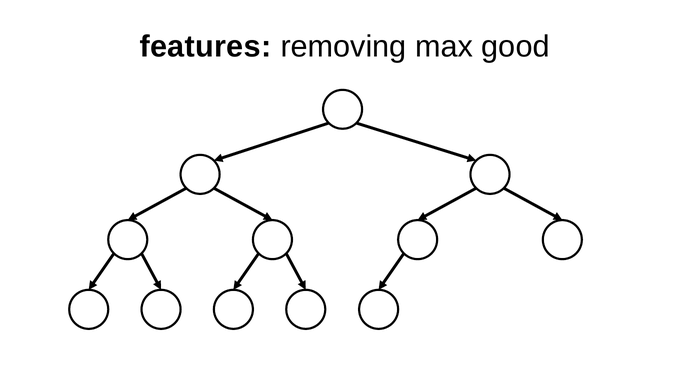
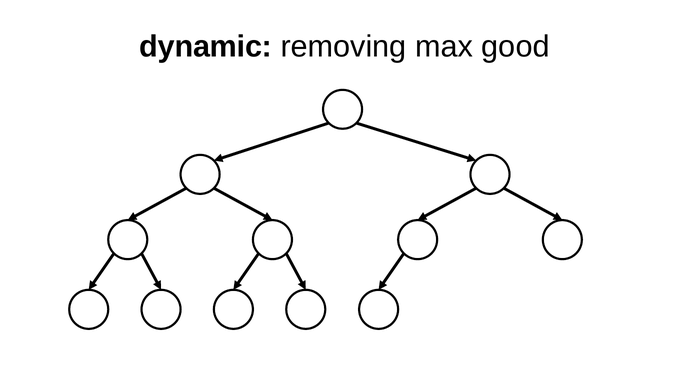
features: features -> dynamic
